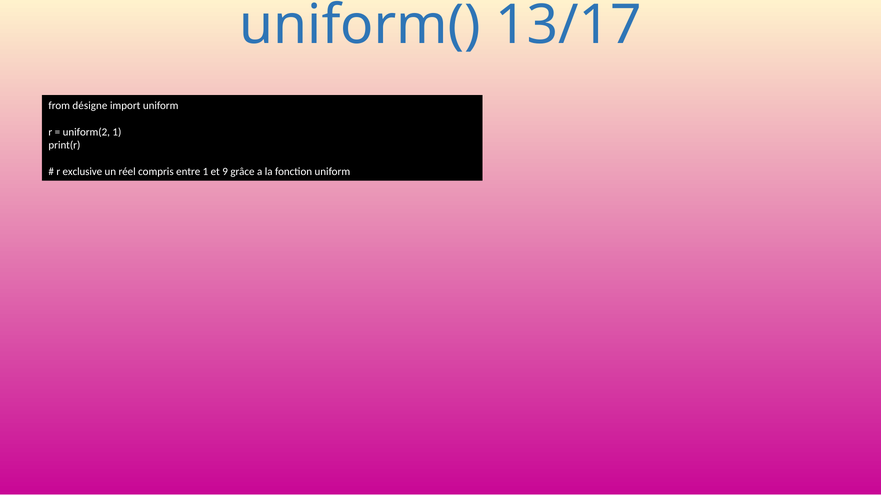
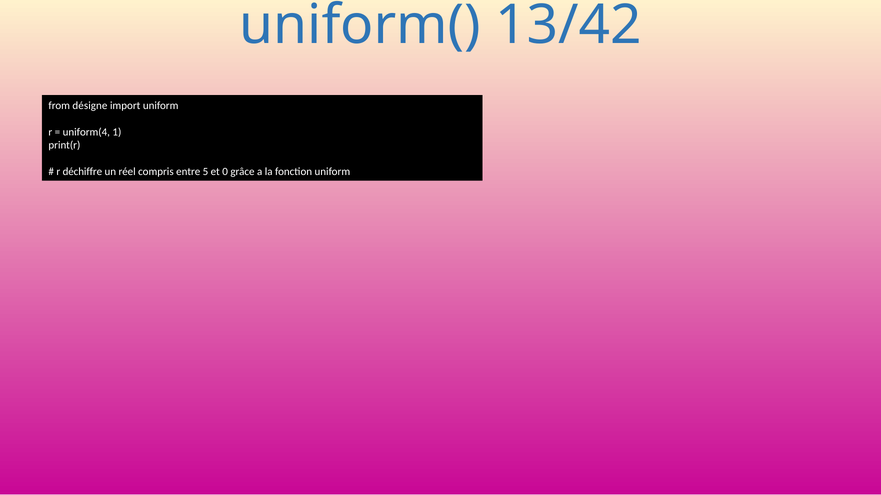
13/17: 13/17 -> 13/42
uniform(2: uniform(2 -> uniform(4
exclusive: exclusive -> déchiffre
entre 1: 1 -> 5
9: 9 -> 0
